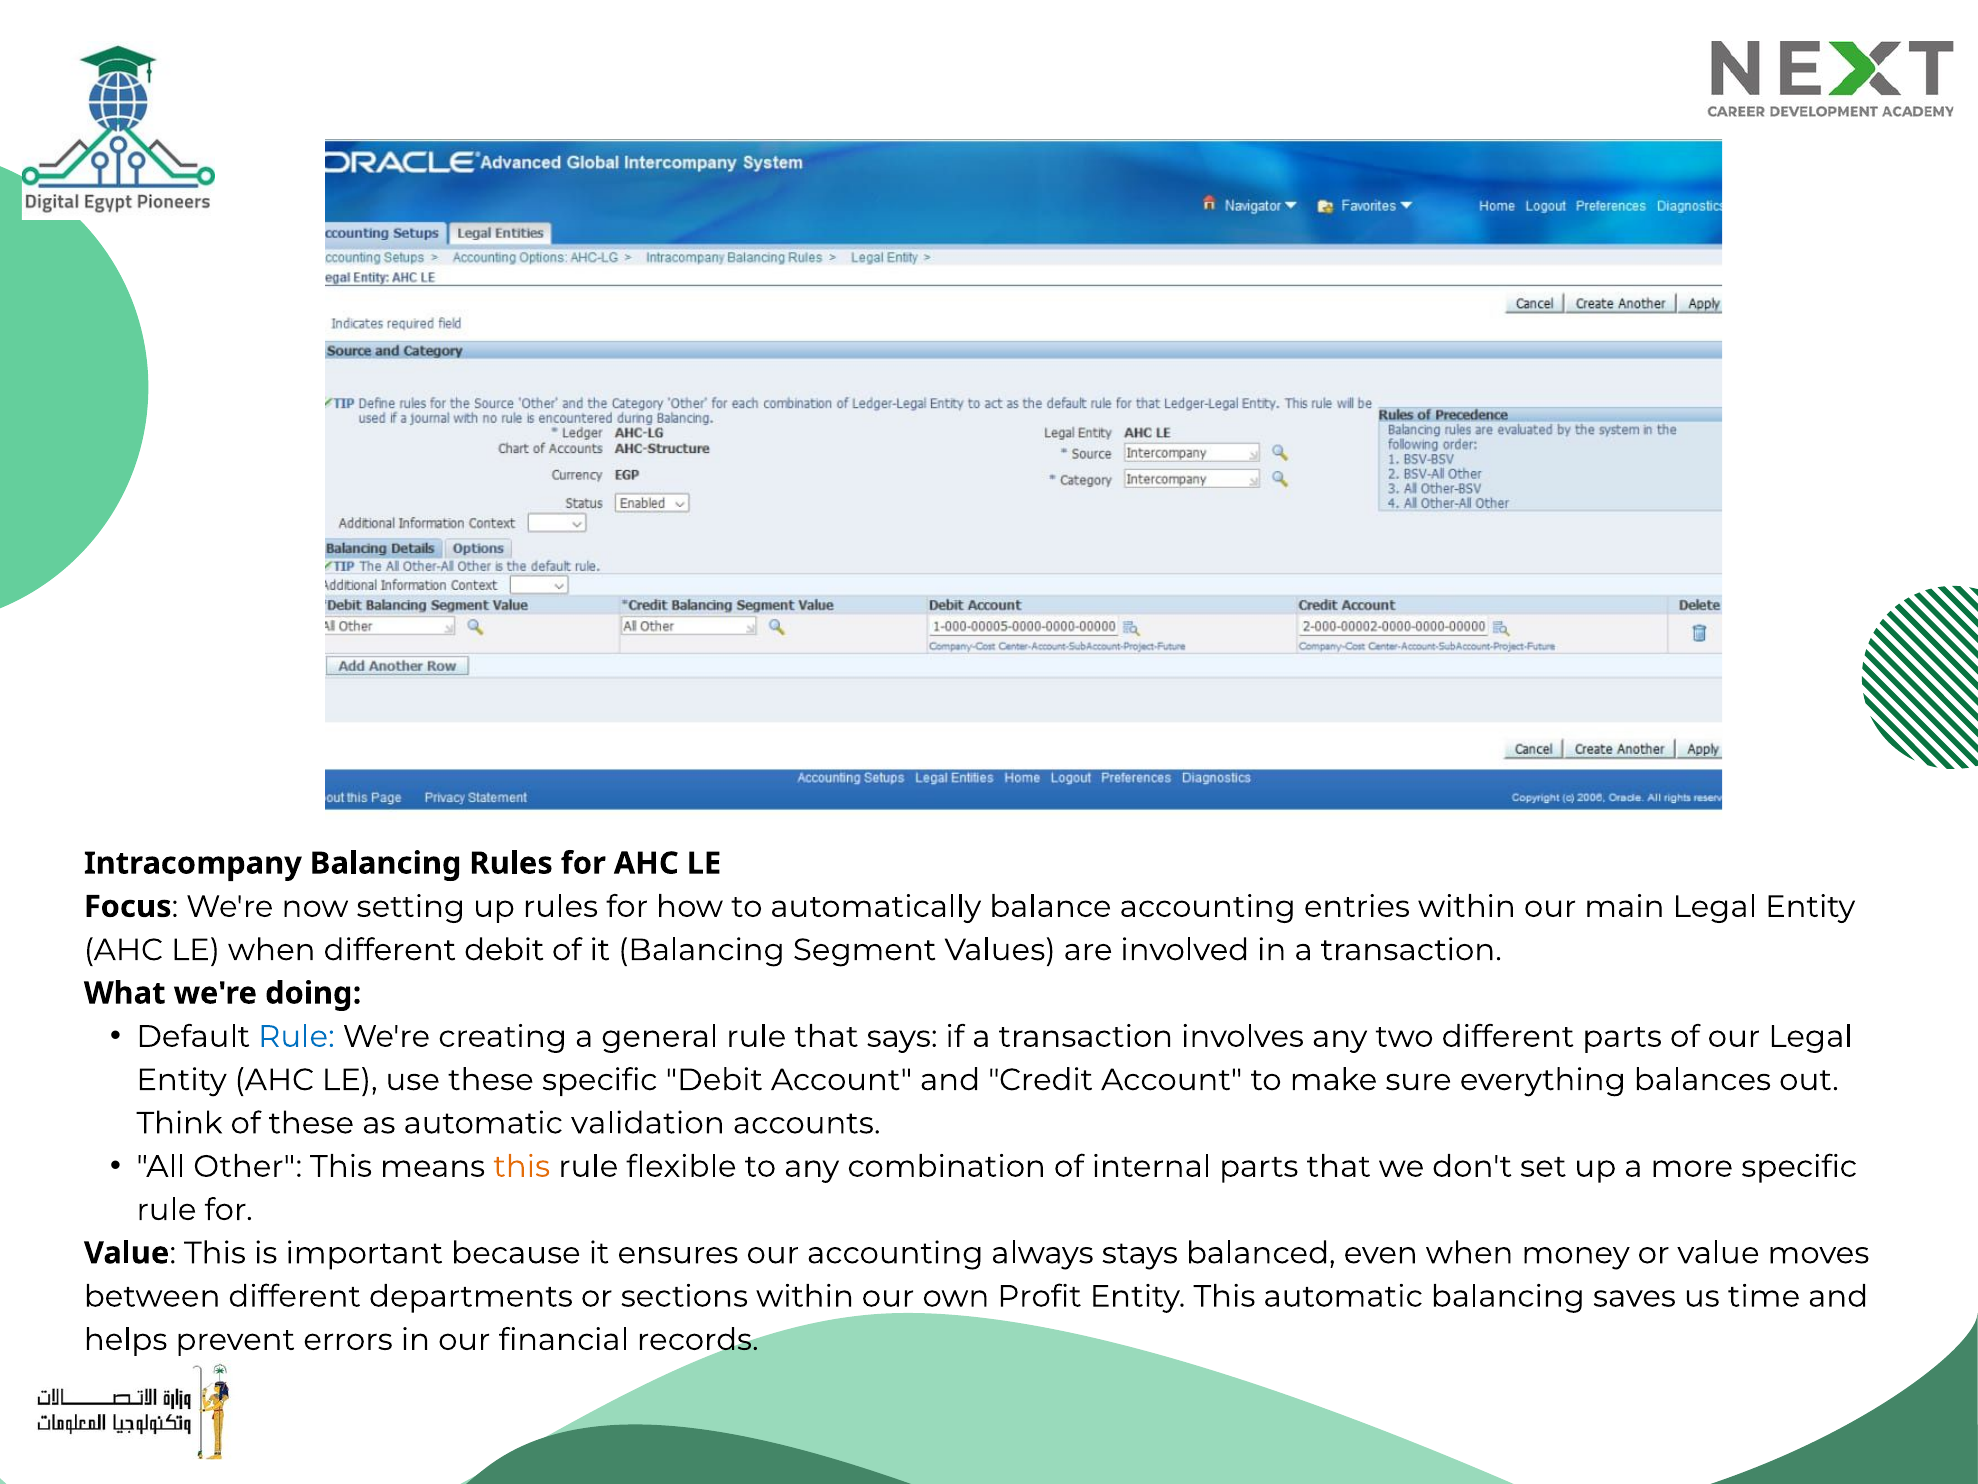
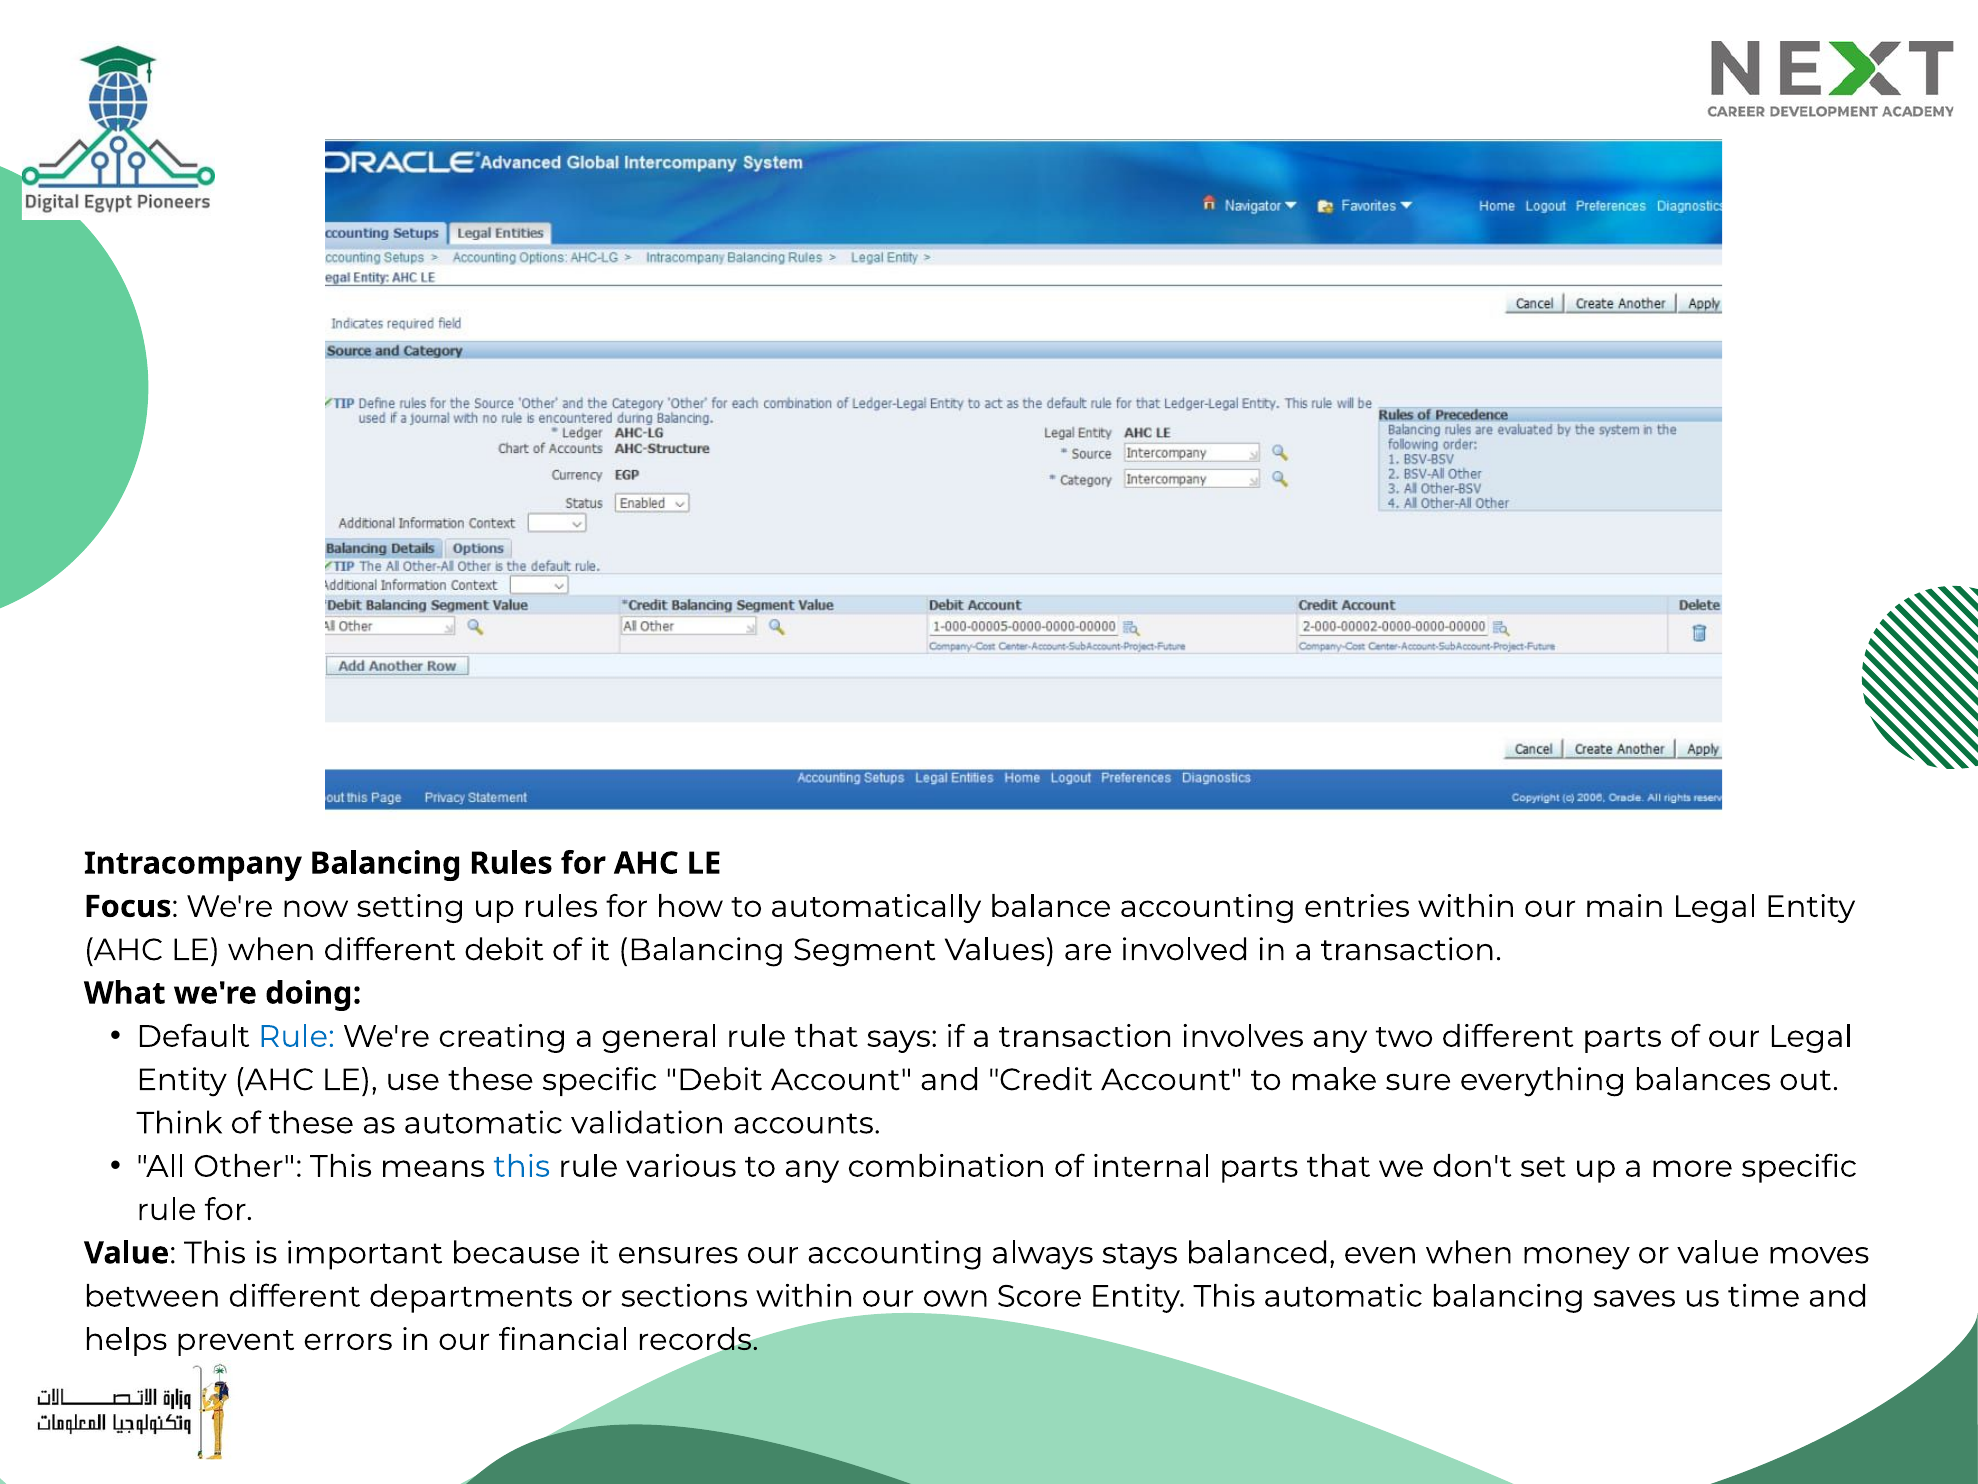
this at (522, 1166) colour: orange -> blue
flexible: flexible -> various
Profit: Profit -> Score
